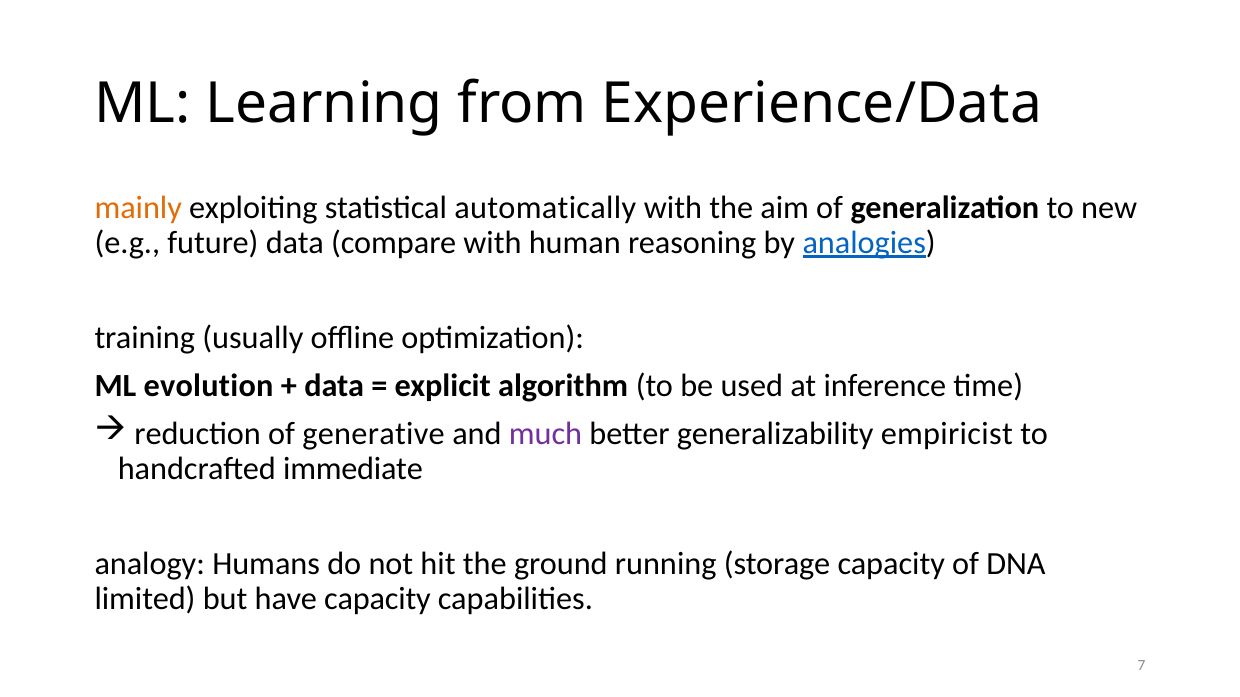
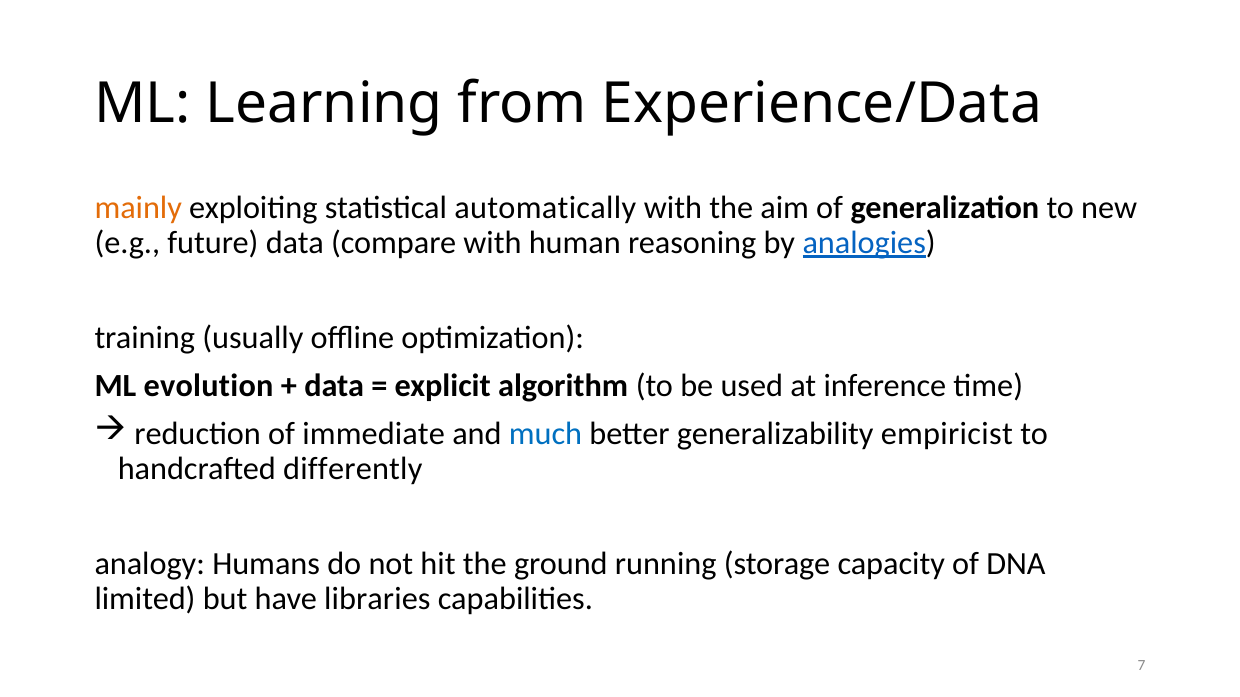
generative: generative -> immediate
much colour: purple -> blue
immediate: immediate -> differently
have capacity: capacity -> libraries
